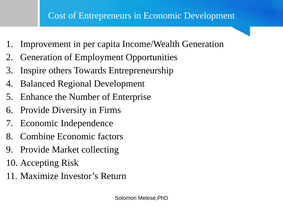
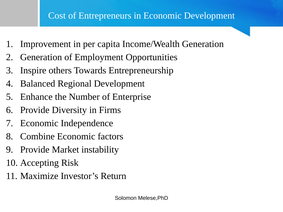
collecting: collecting -> instability
